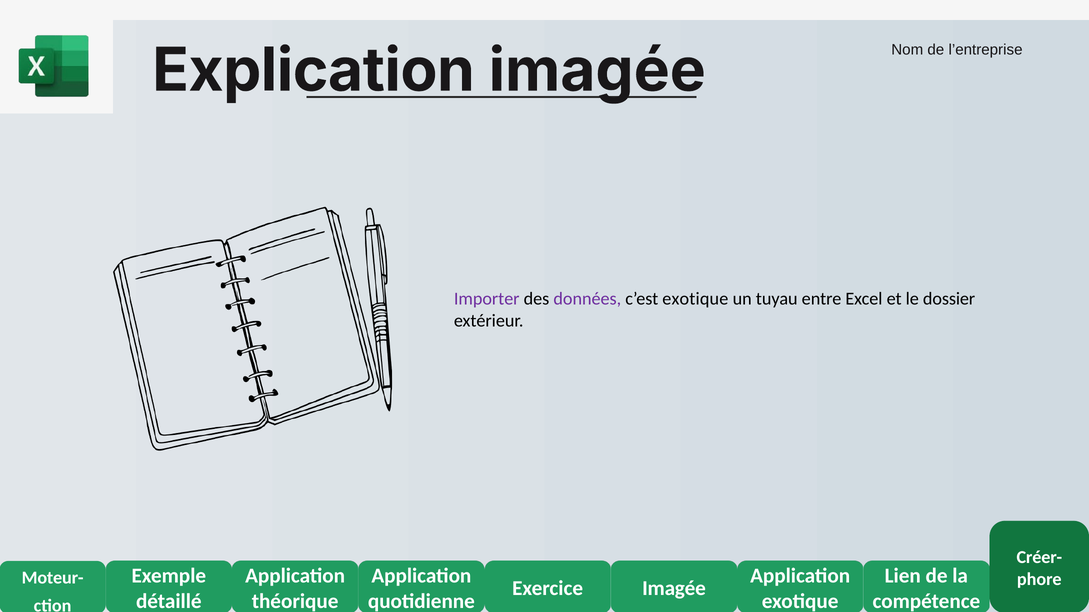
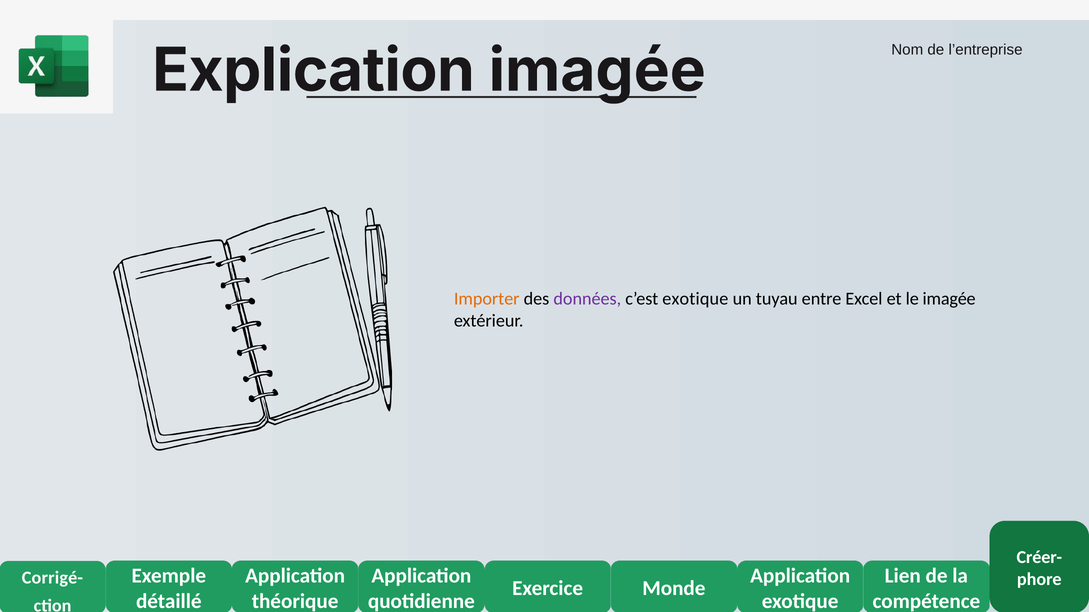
Importer colour: purple -> orange
le dossier: dossier -> imagée
Moteur-: Moteur- -> Corrigé-
Exercice Imagée: Imagée -> Monde
